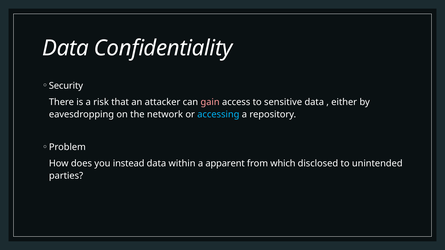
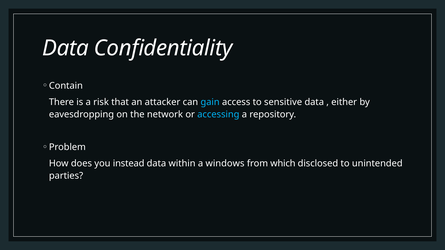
Security: Security -> Contain
gain colour: pink -> light blue
apparent: apparent -> windows
